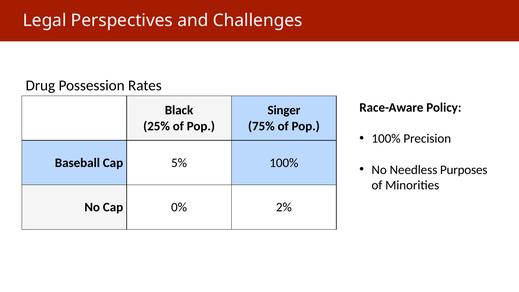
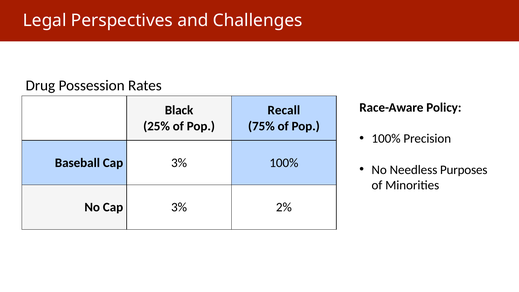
Singer: Singer -> Recall
Baseball Cap 5%: 5% -> 3%
No Cap 0%: 0% -> 3%
